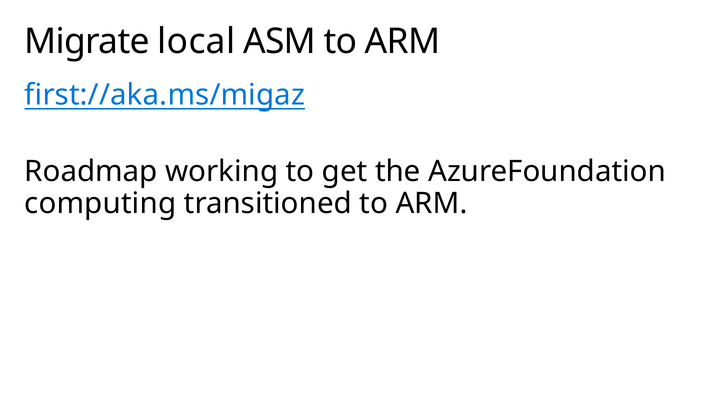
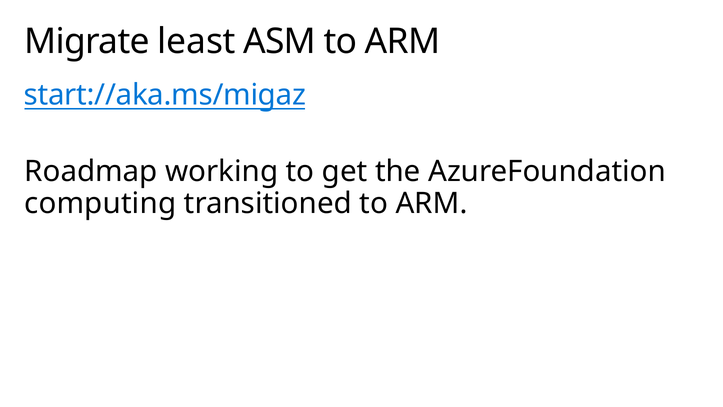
local: local -> least
first://aka.ms/migaz: first://aka.ms/migaz -> start://aka.ms/migaz
